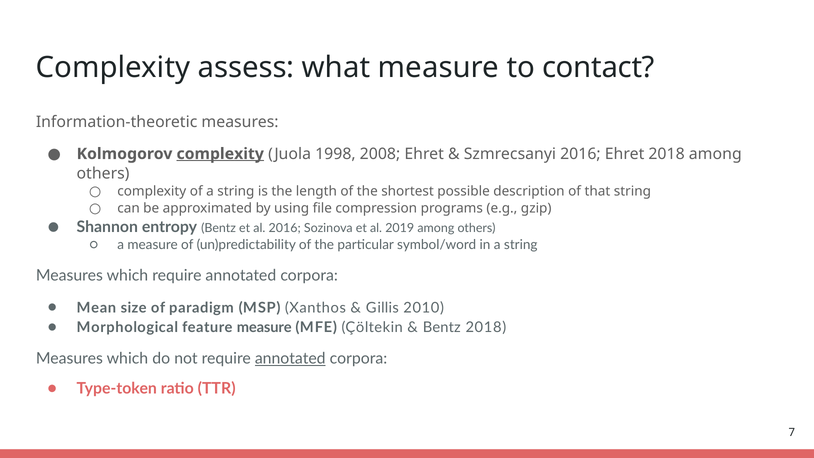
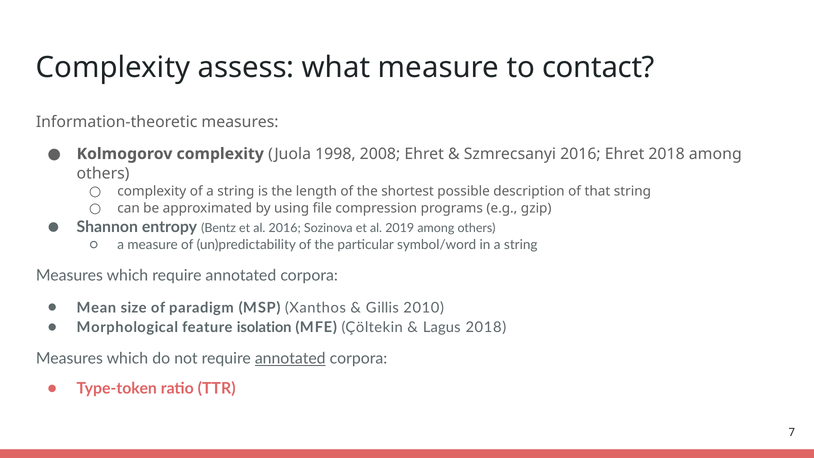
complexity at (220, 154) underline: present -> none
feature measure: measure -> isolation
Bentz at (442, 327): Bentz -> Lagus
